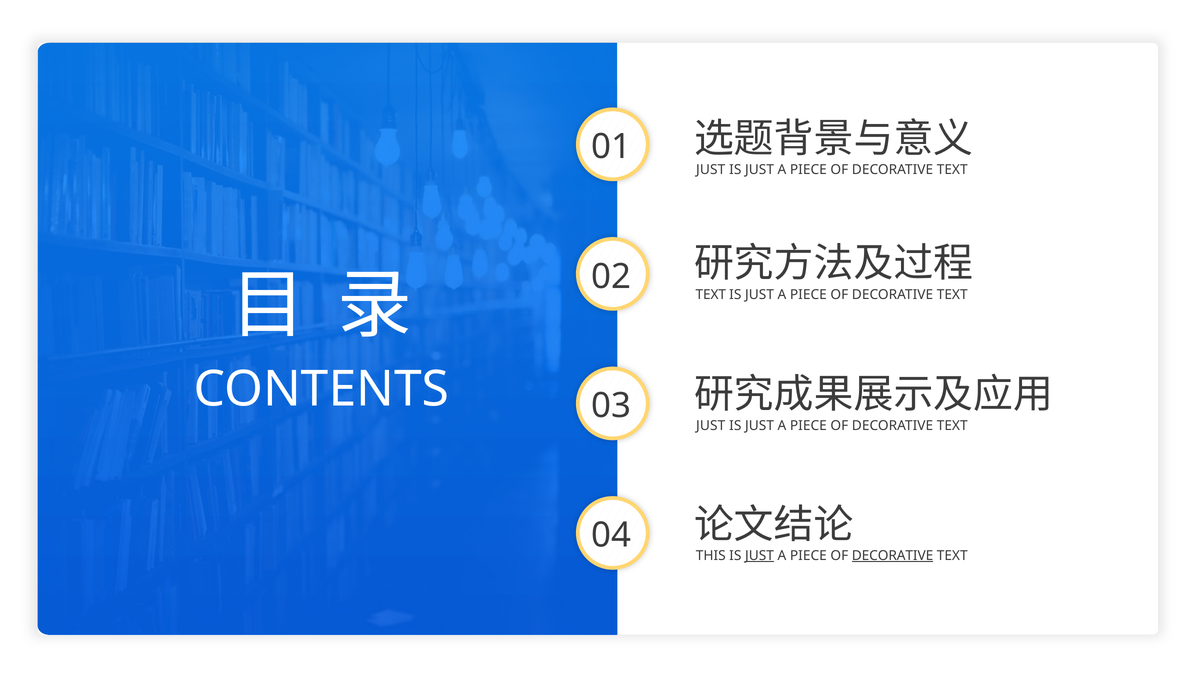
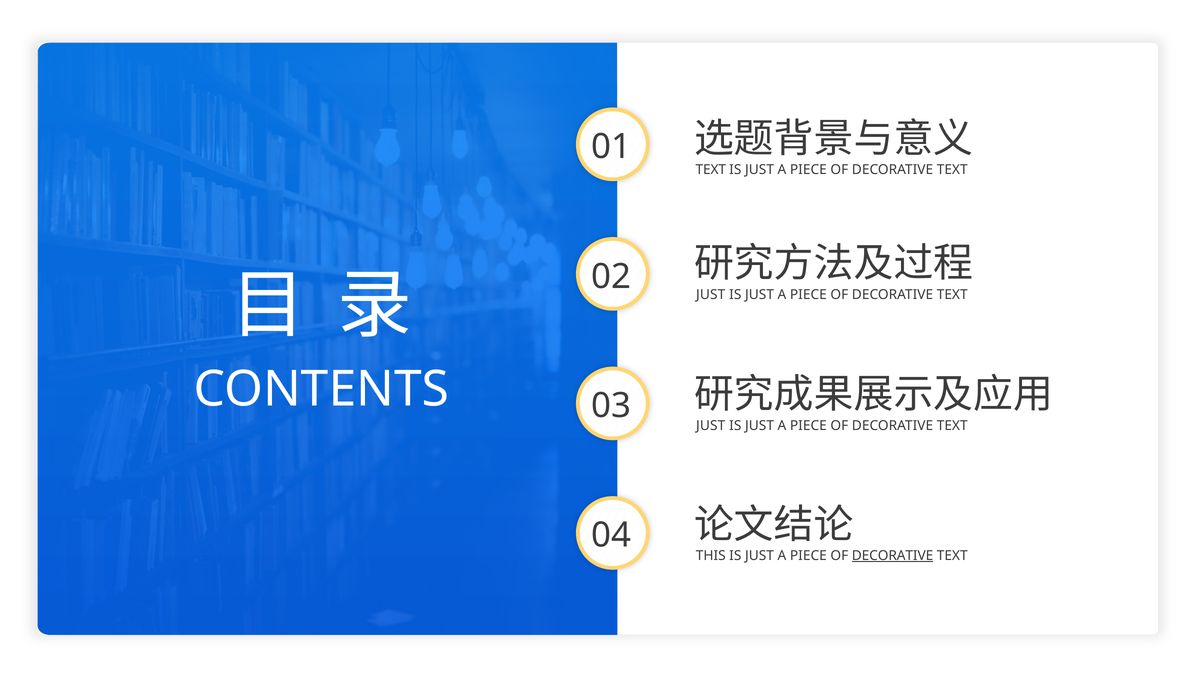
JUST at (711, 170): JUST -> TEXT
TEXT at (711, 295): TEXT -> JUST
JUST at (760, 555) underline: present -> none
